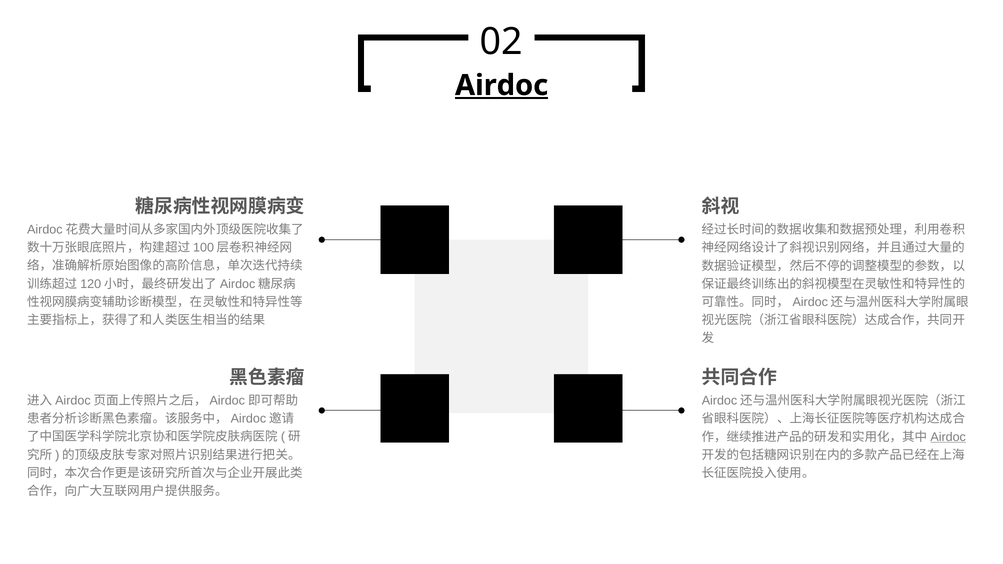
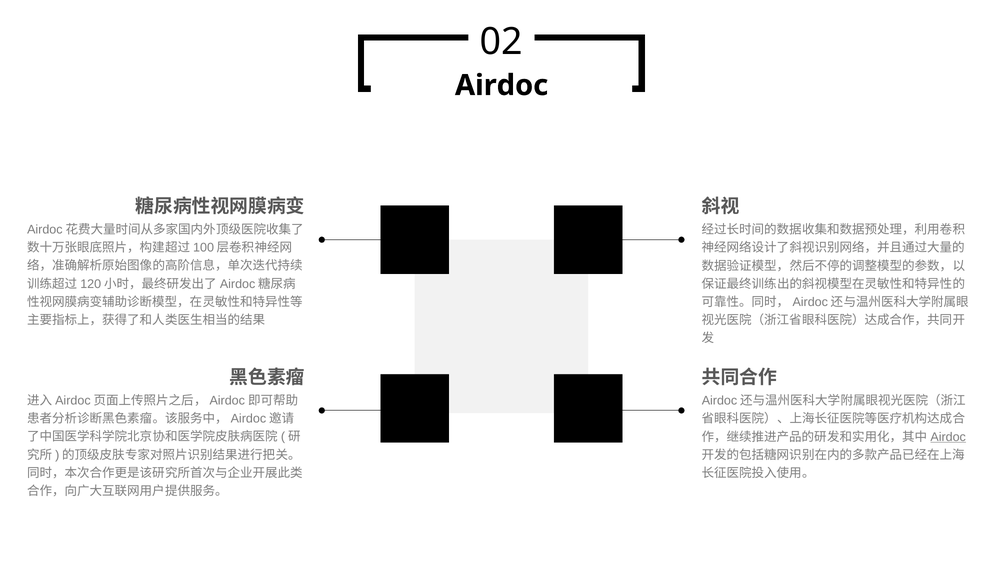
Airdoc at (502, 85) underline: present -> none
